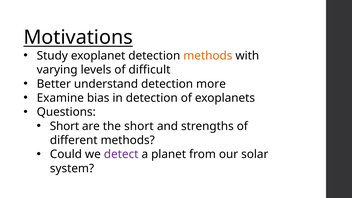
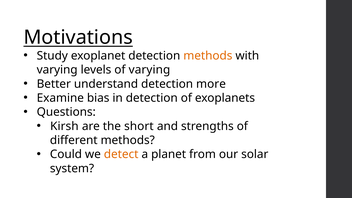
of difficult: difficult -> varying
Short at (64, 126): Short -> Kirsh
detect colour: purple -> orange
